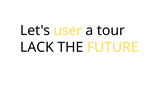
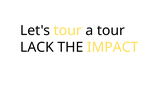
Let's user: user -> tour
FUTURE: FUTURE -> IMPACT
